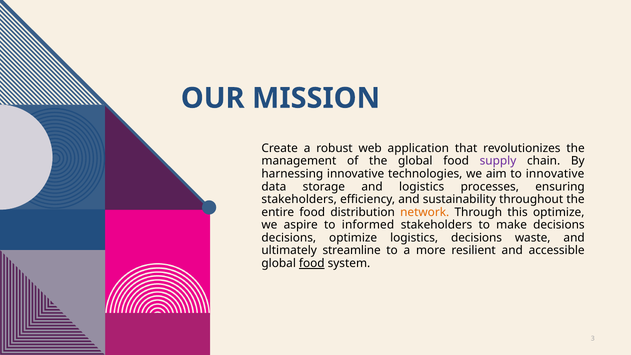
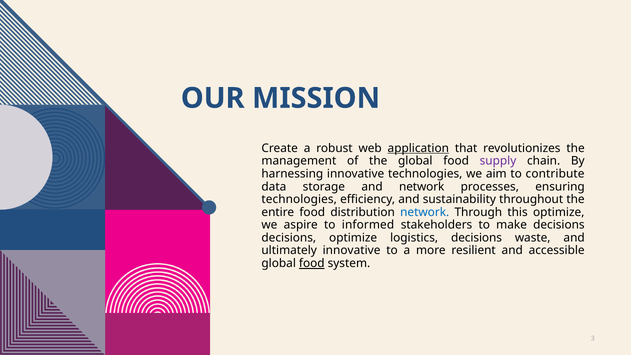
application underline: none -> present
to innovative: innovative -> contribute
and logistics: logistics -> network
stakeholders at (299, 199): stakeholders -> technologies
network at (425, 212) colour: orange -> blue
ultimately streamline: streamline -> innovative
